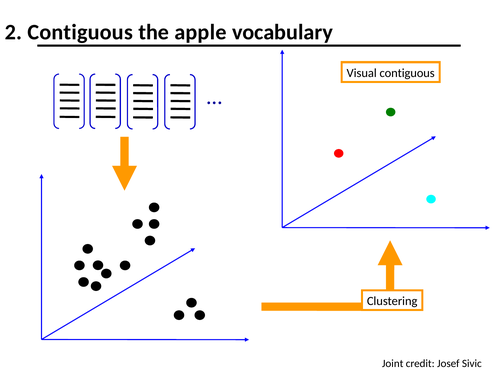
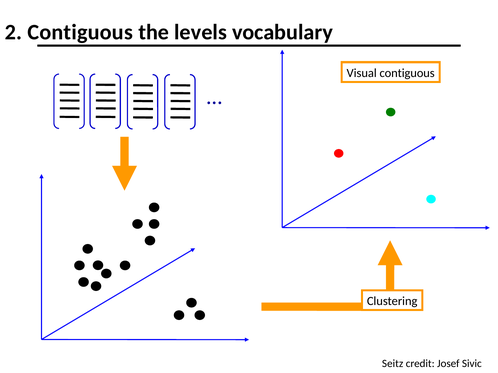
apple: apple -> levels
Joint: Joint -> Seitz
